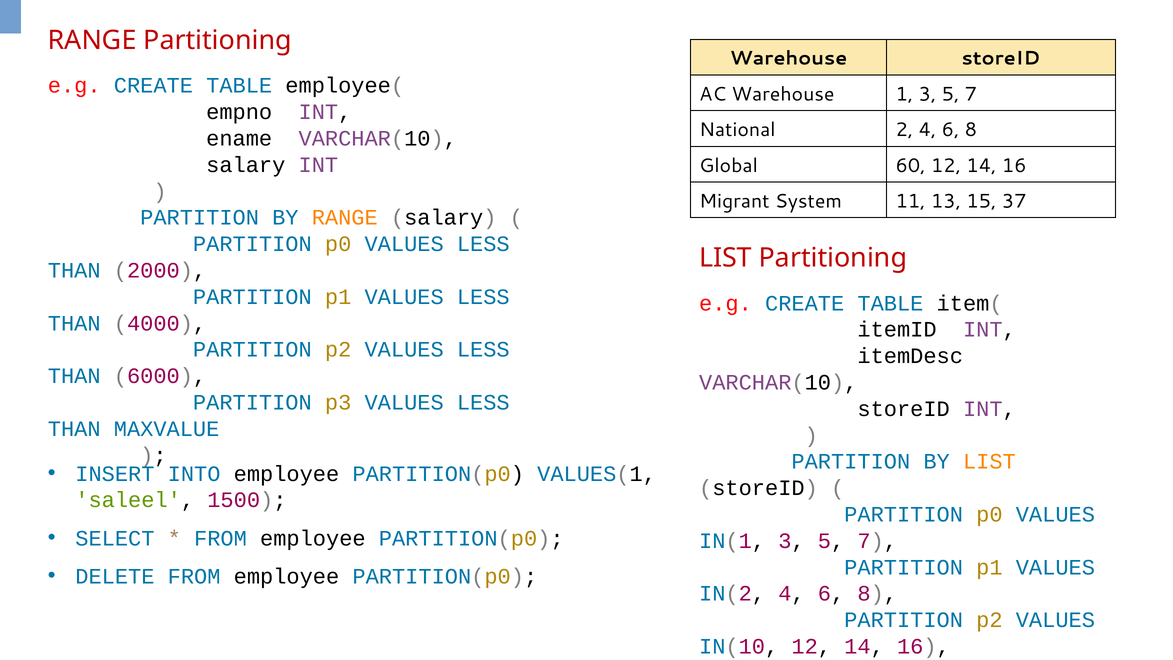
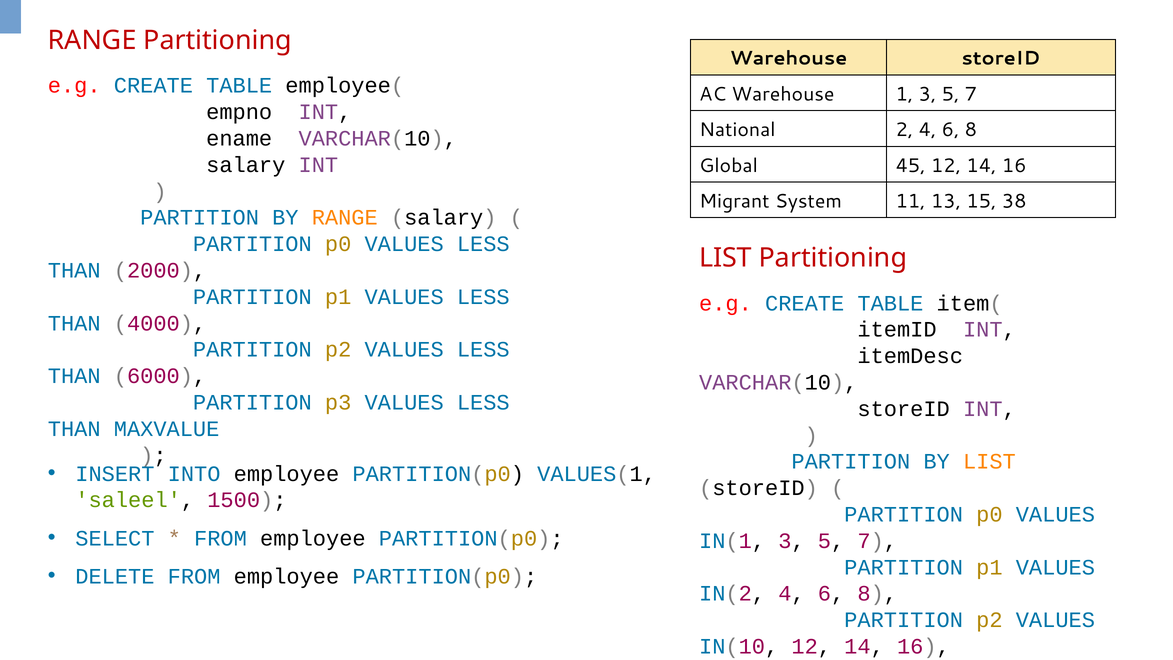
60: 60 -> 45
37: 37 -> 38
